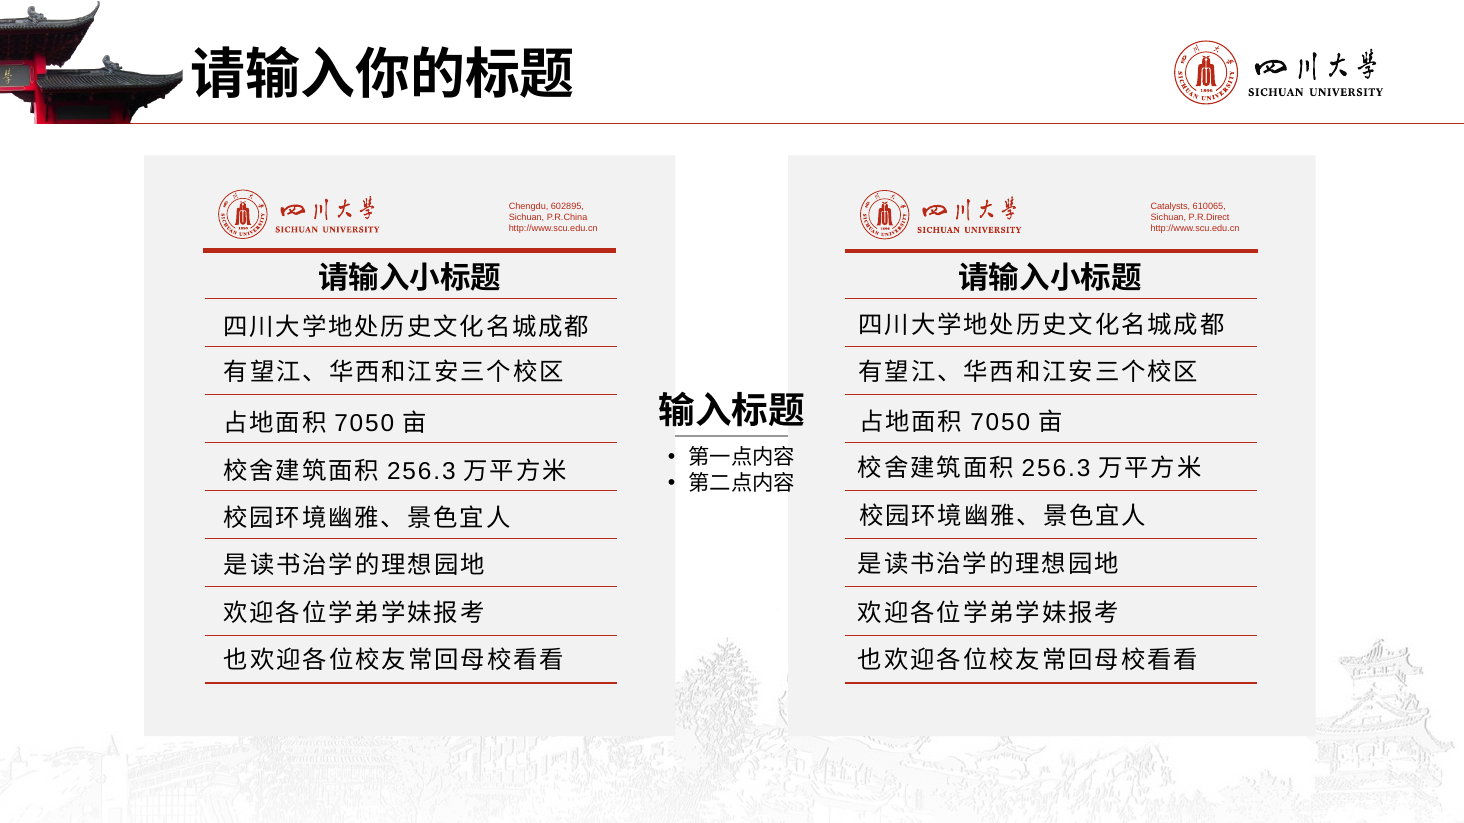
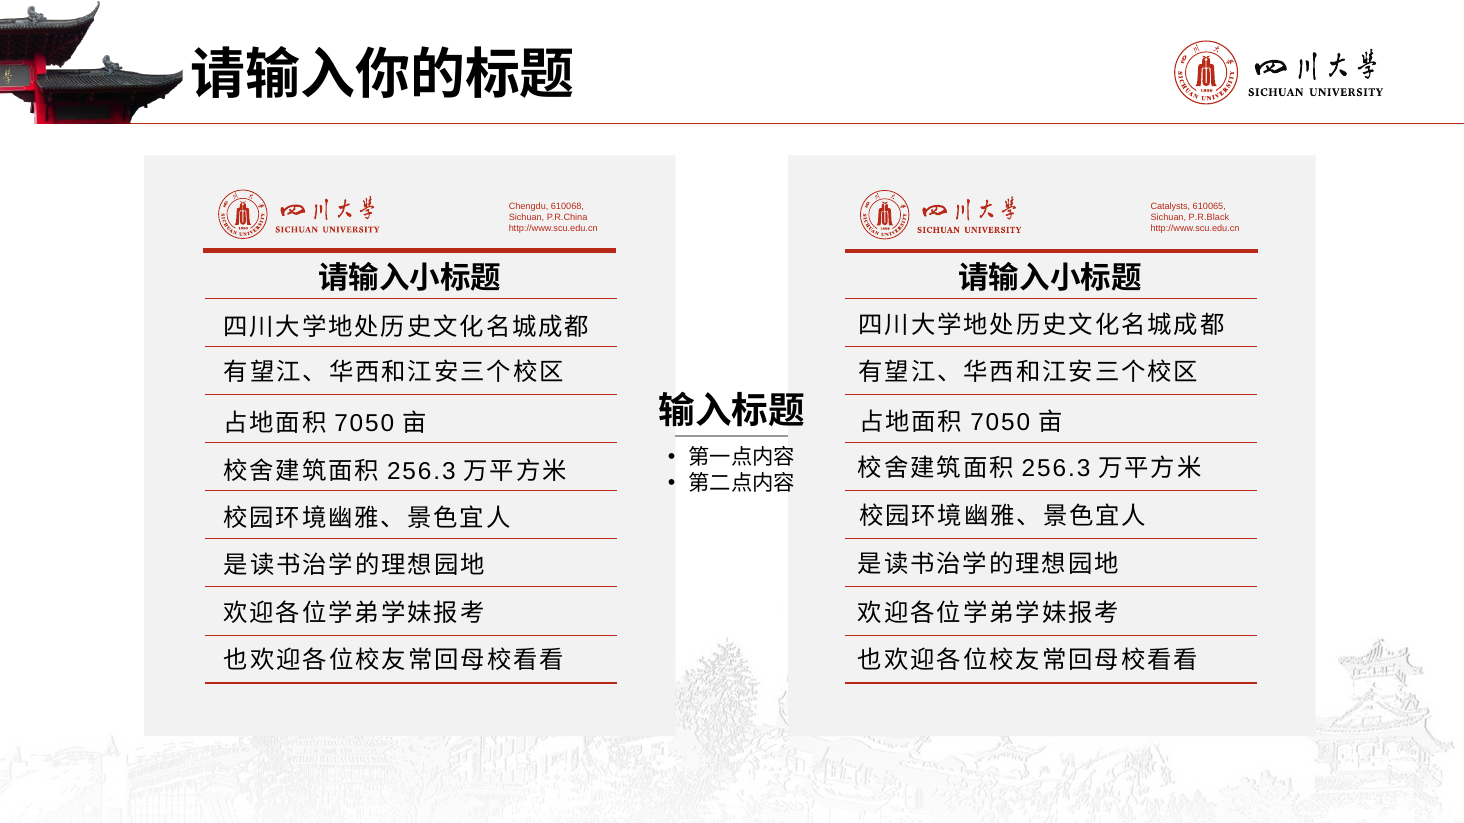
602895: 602895 -> 610068
P.R.Direct: P.R.Direct -> P.R.Black
